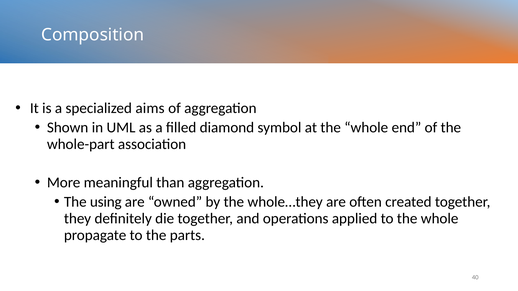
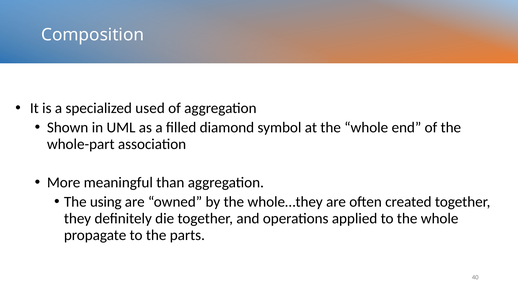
aims: aims -> used
